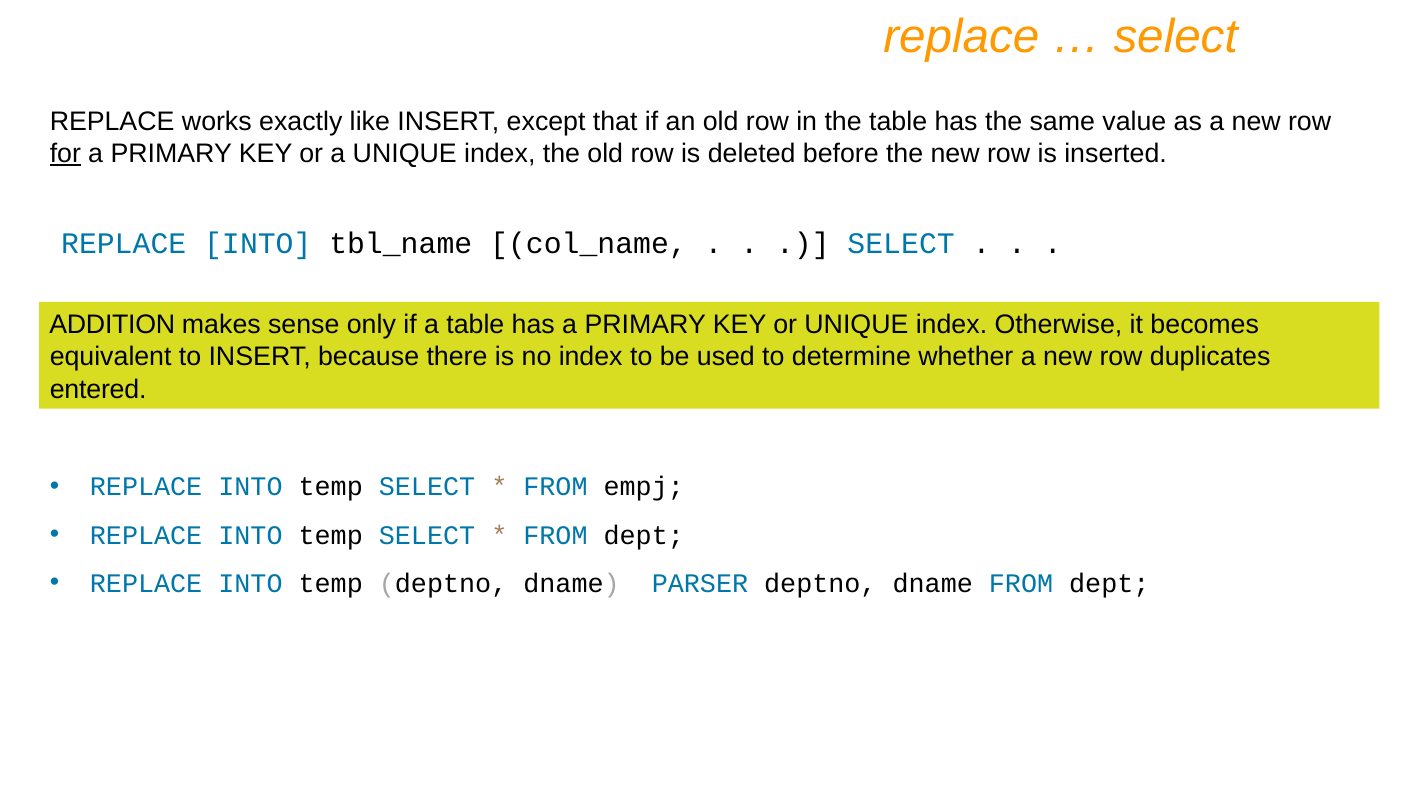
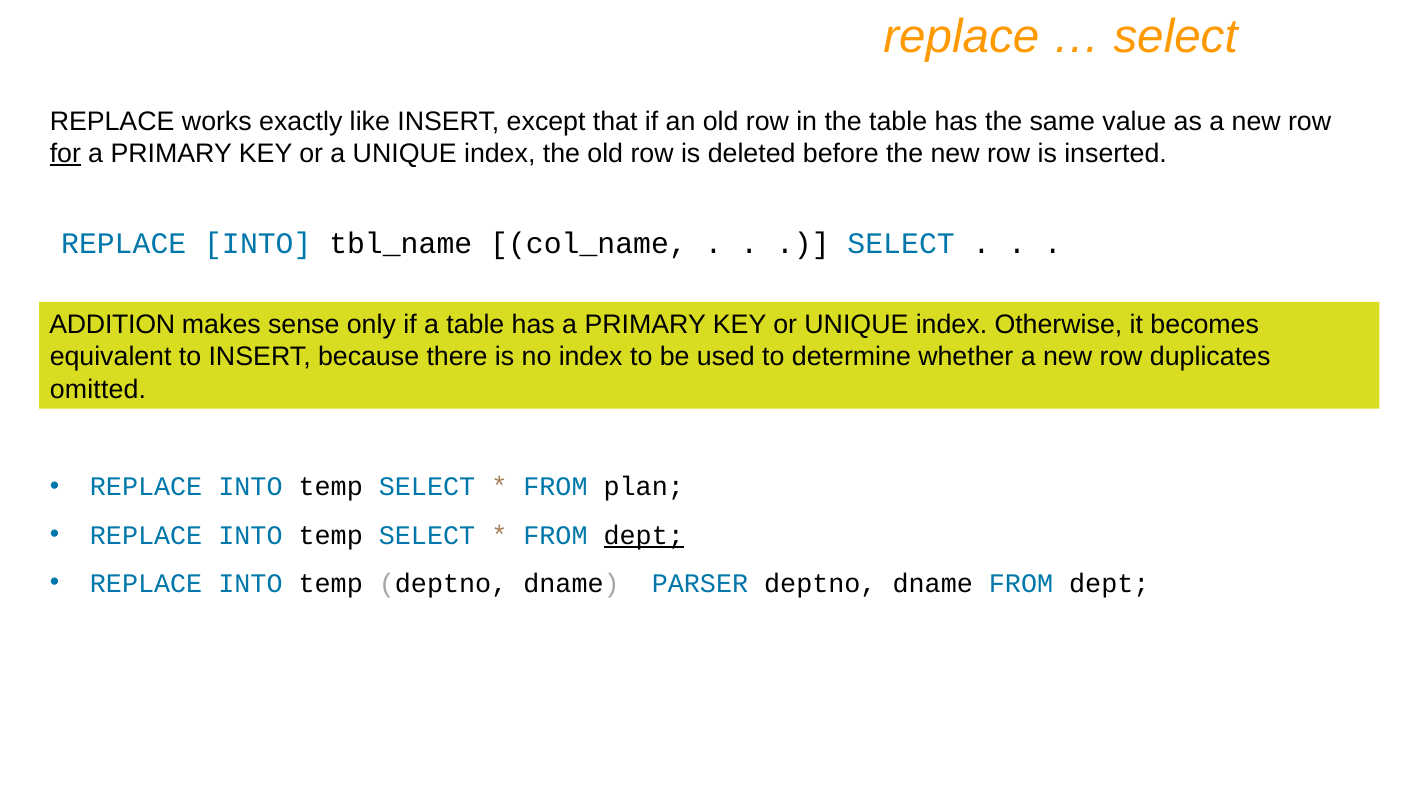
entered: entered -> omitted
empj: empj -> plan
dept at (644, 535) underline: none -> present
